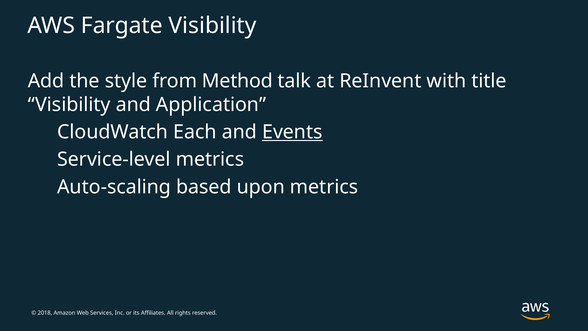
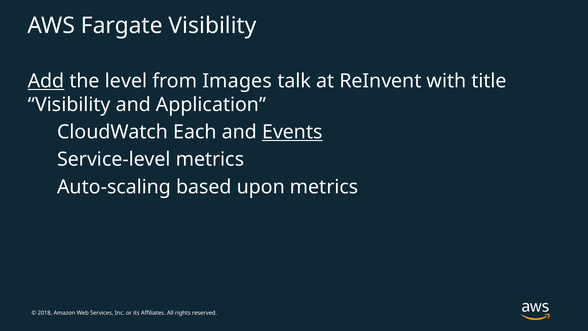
Add underline: none -> present
style: style -> level
Method: Method -> Images
